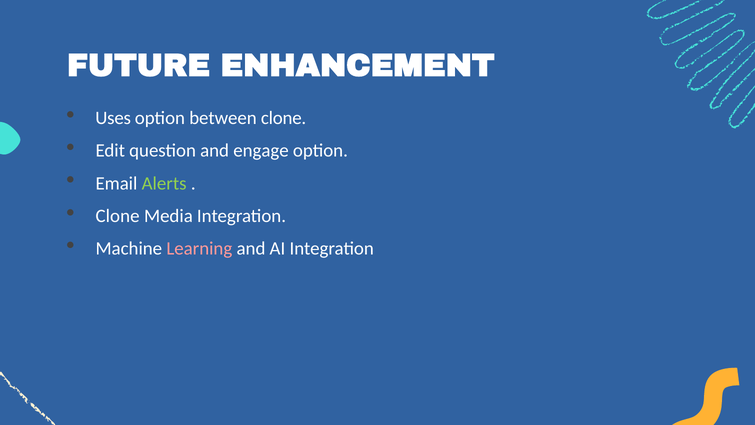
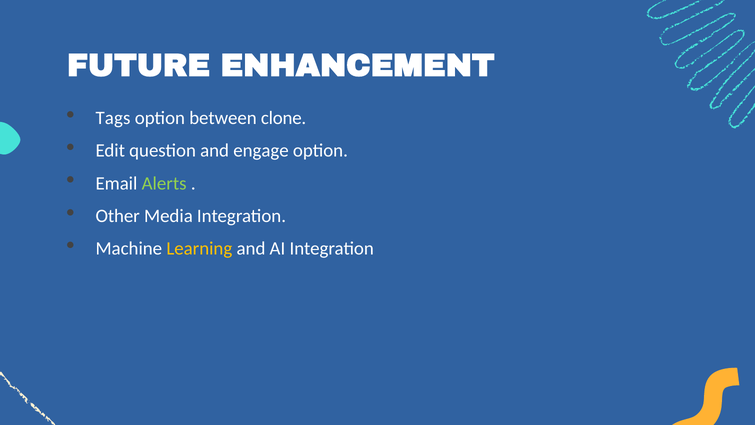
Uses: Uses -> Tags
Clone at (118, 216): Clone -> Other
Learning colour: pink -> yellow
